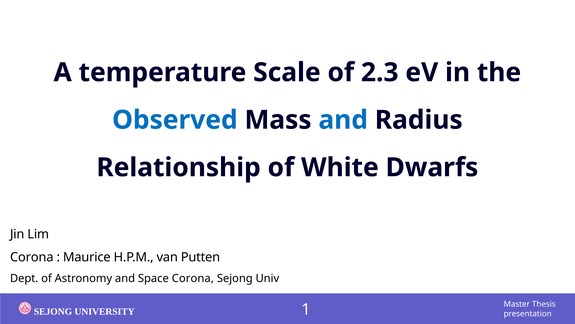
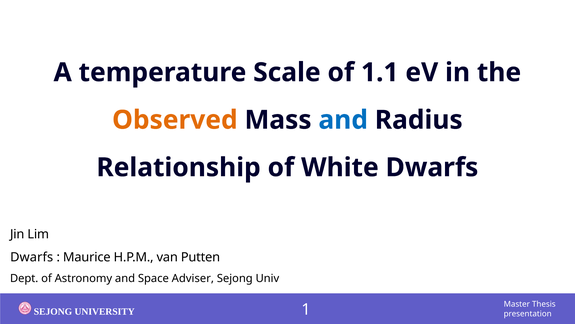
2.3: 2.3 -> 1.1
Observed colour: blue -> orange
Corona at (32, 257): Corona -> Dwarfs
Space Corona: Corona -> Adviser
